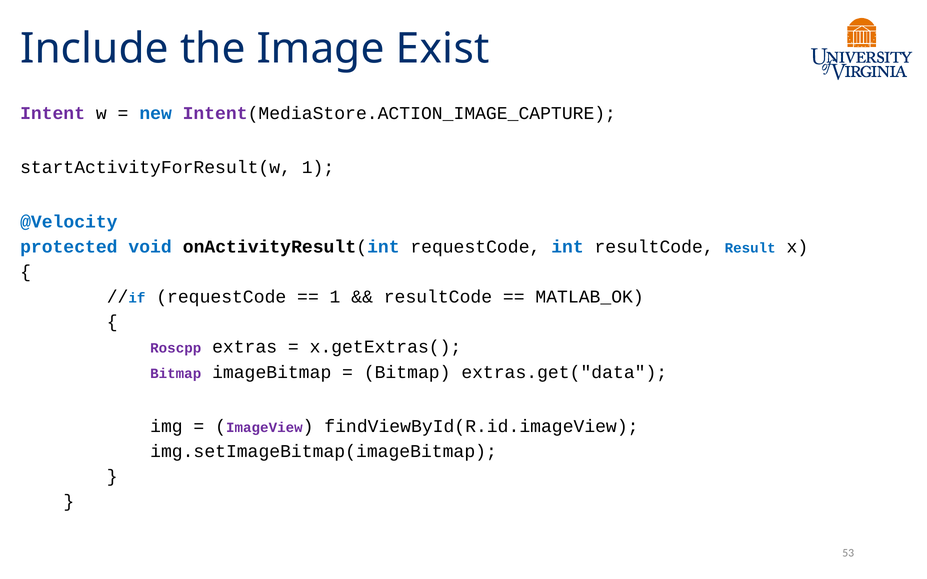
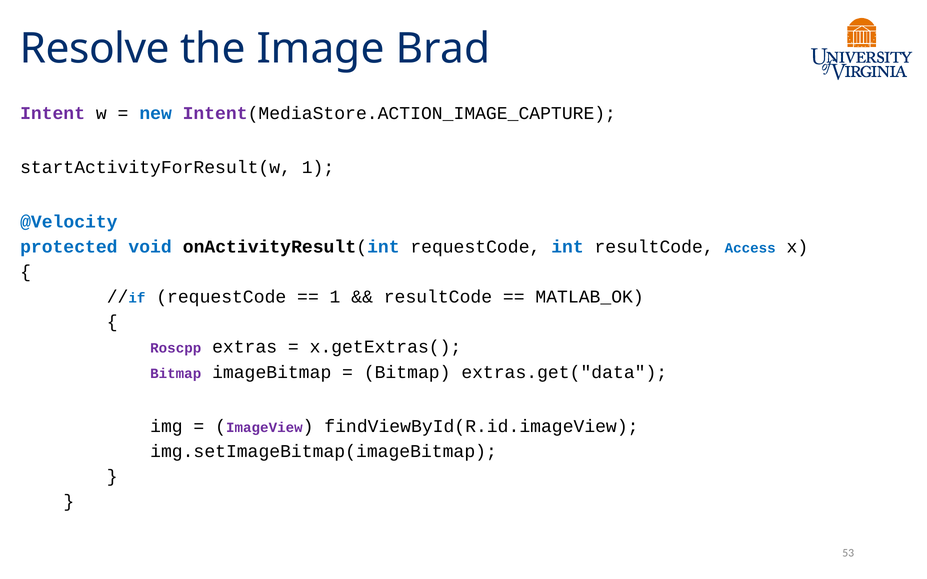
Include: Include -> Resolve
Exist: Exist -> Brad
Result: Result -> Access
